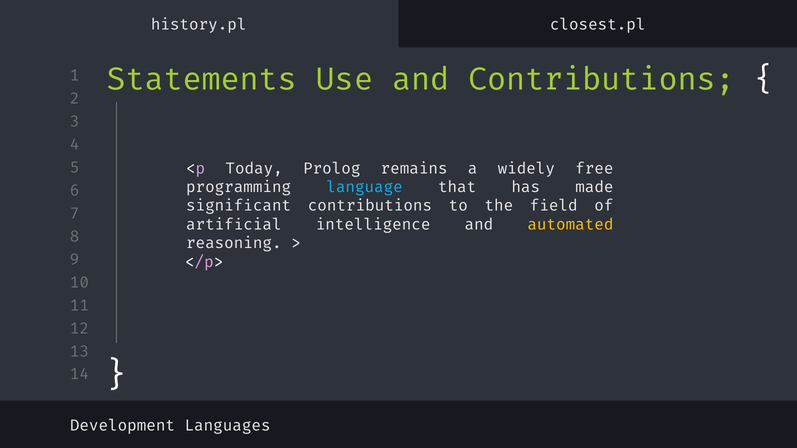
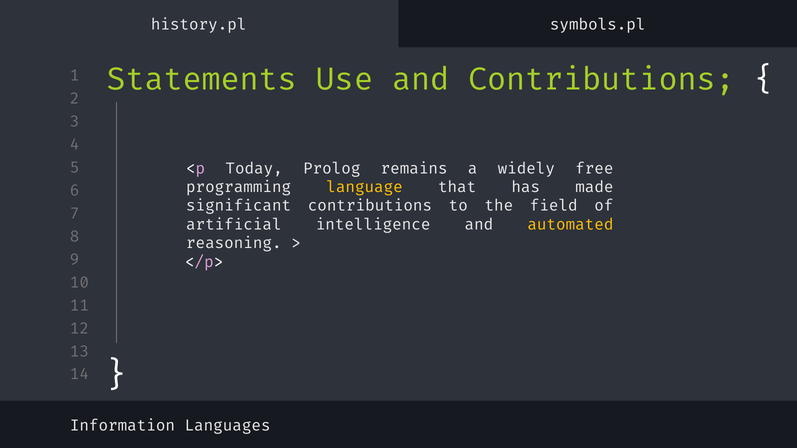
closest.pl: closest.pl -> symbols.pl
language colour: light blue -> yellow
Development: Development -> Information
